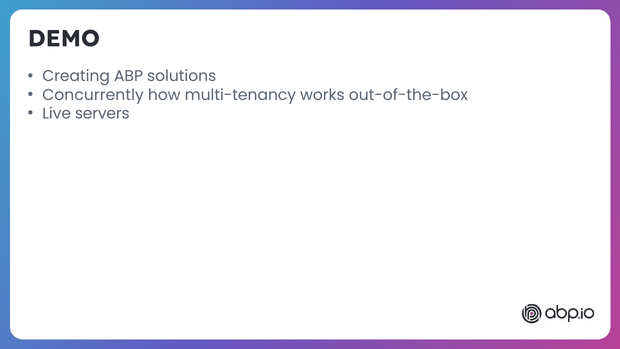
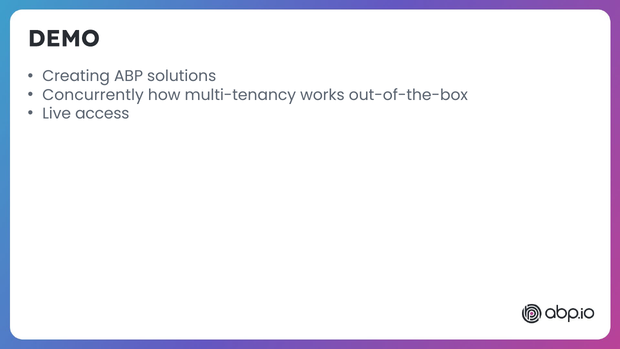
servers: servers -> access
